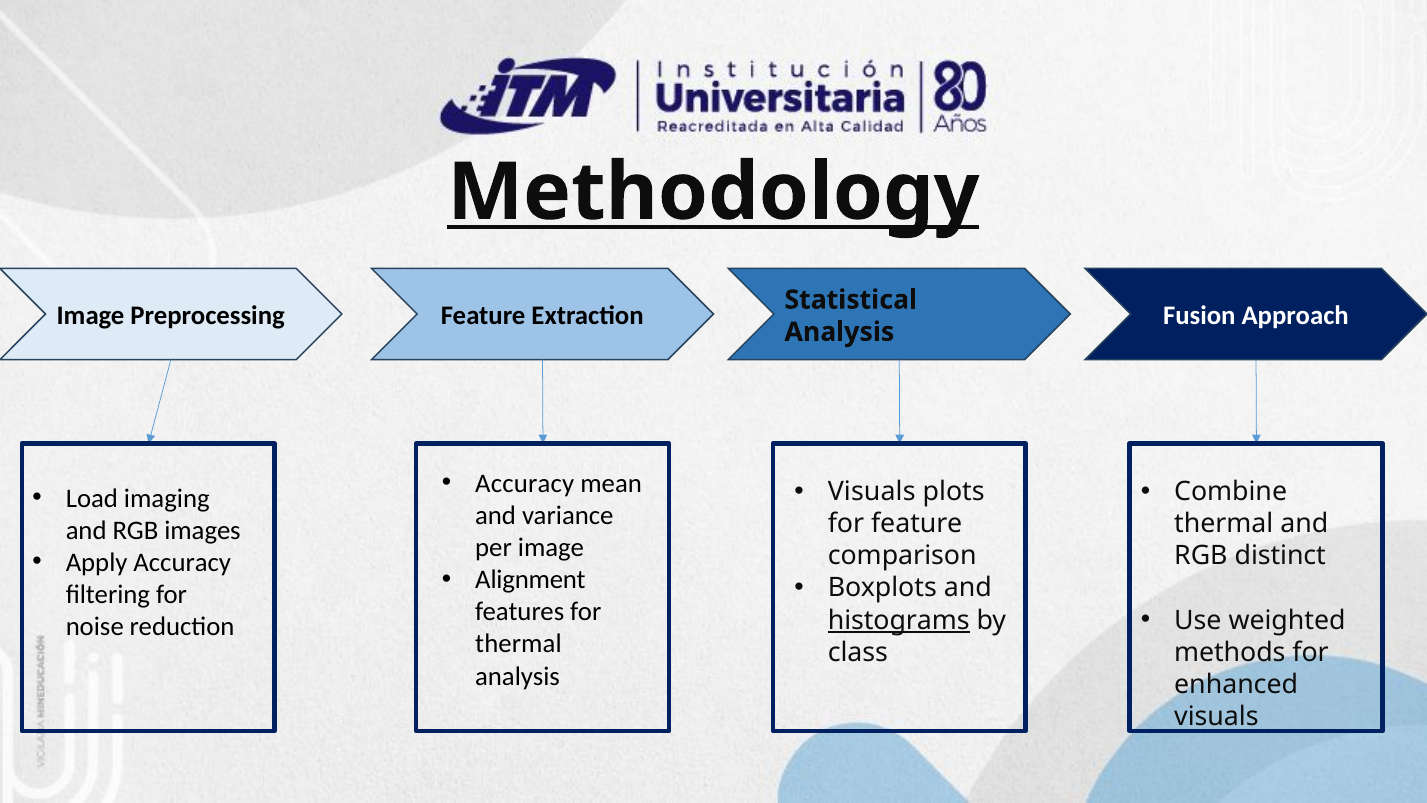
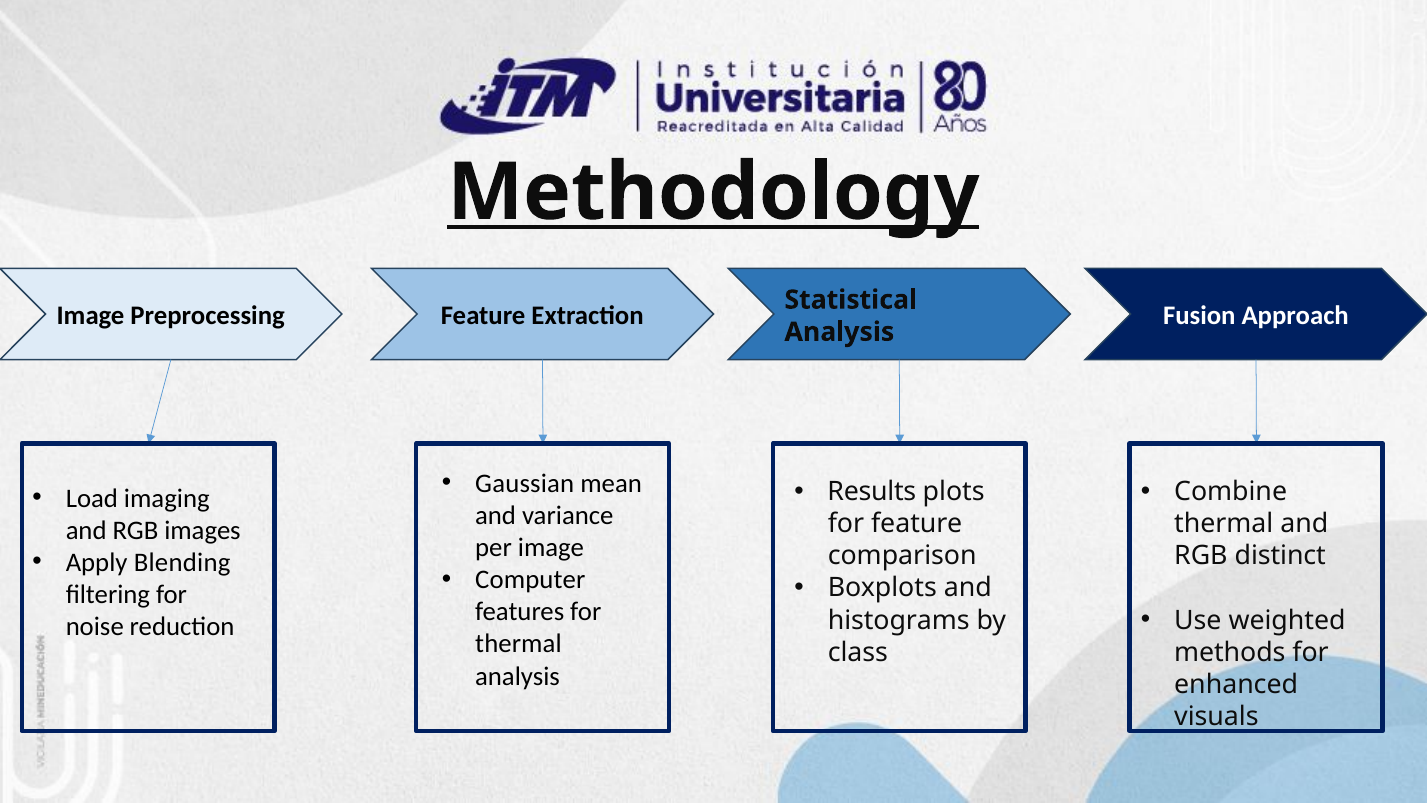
Accuracy at (525, 483): Accuracy -> Gaussian
Visuals at (872, 492): Visuals -> Results
Apply Accuracy: Accuracy -> Blending
Alignment: Alignment -> Computer
histograms underline: present -> none
